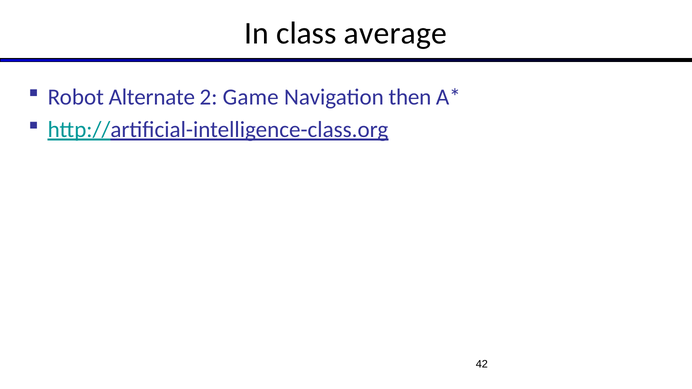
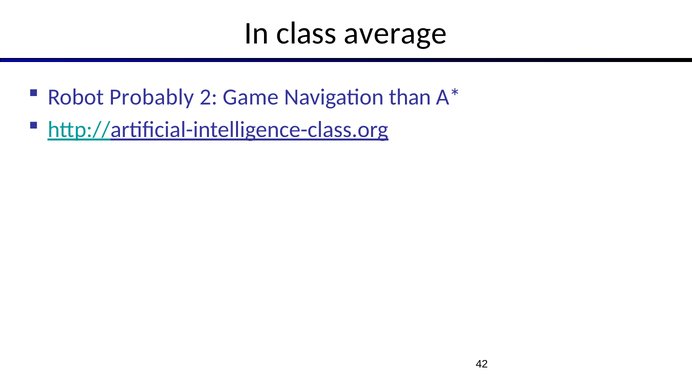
Alternate: Alternate -> Probably
then: then -> than
